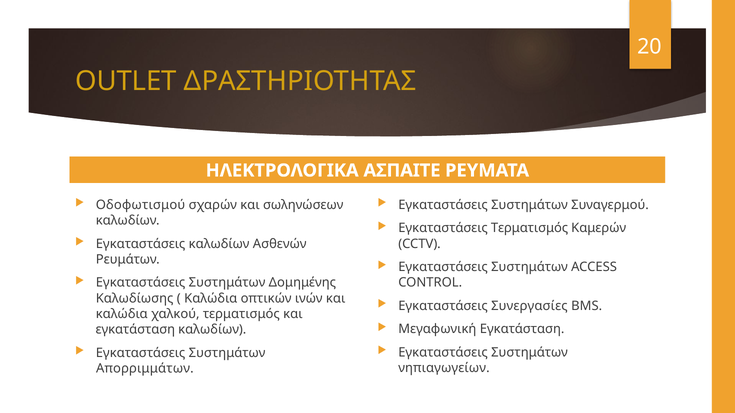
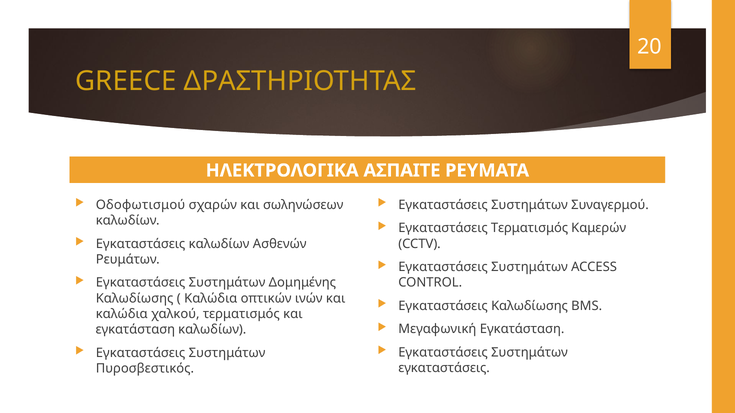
OUTLET: OUTLET -> GREECE
Εγκαταστάσεις Συνεργασίες: Συνεργασίες -> Καλωδίωσης
νηπιαγωγείων at (444, 368): νηπιαγωγείων -> εγκαταστάσεις
Απορριμμάτων: Απορριμμάτων -> Πυροσβεστικός
